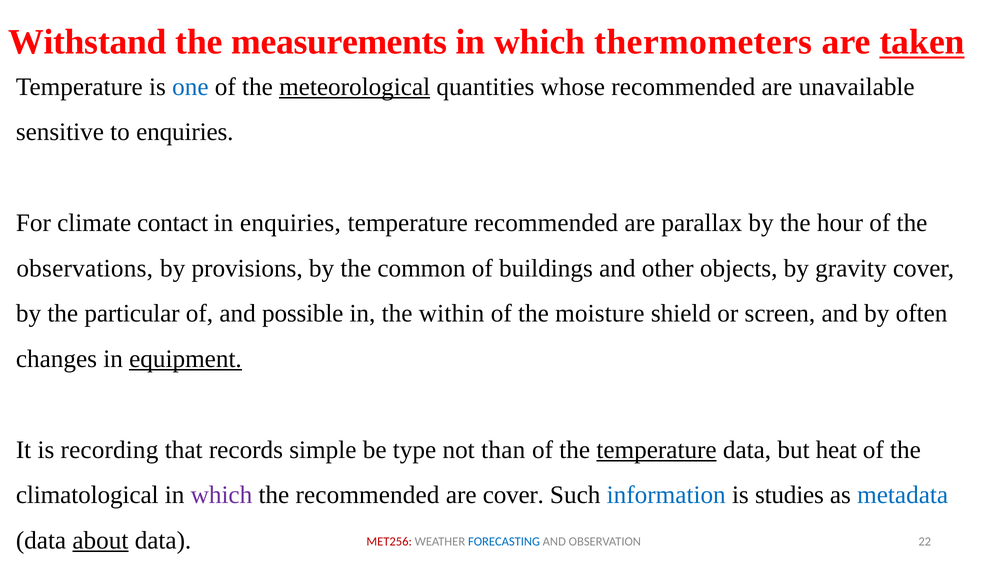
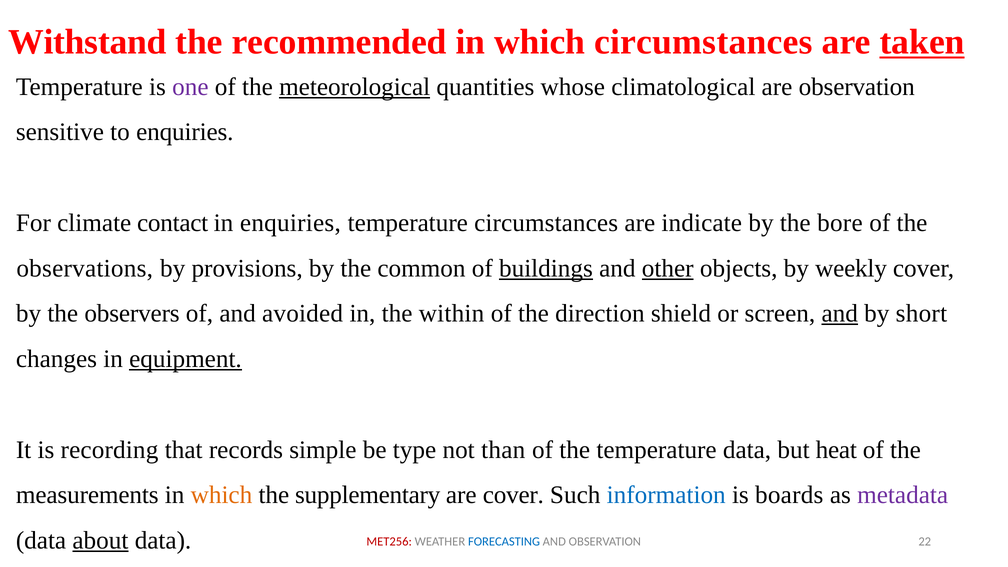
measurements: measurements -> recommended
which thermometers: thermometers -> circumstances
one colour: blue -> purple
whose recommended: recommended -> climatological
are unavailable: unavailable -> observation
temperature recommended: recommended -> circumstances
parallax: parallax -> indicate
hour: hour -> bore
buildings underline: none -> present
other underline: none -> present
gravity: gravity -> weekly
particular: particular -> observers
possible: possible -> avoided
moisture: moisture -> direction
and at (840, 314) underline: none -> present
often: often -> short
temperature at (657, 450) underline: present -> none
climatological: climatological -> measurements
which at (221, 495) colour: purple -> orange
the recommended: recommended -> supplementary
studies: studies -> boards
metadata colour: blue -> purple
